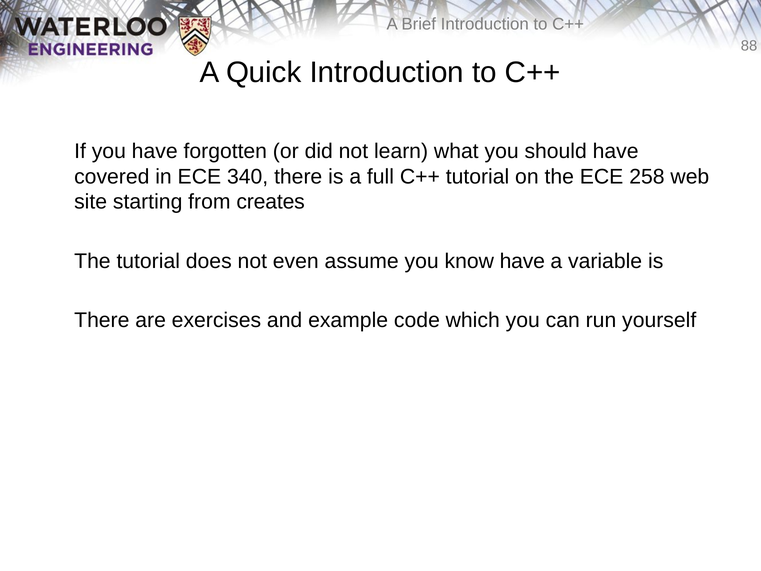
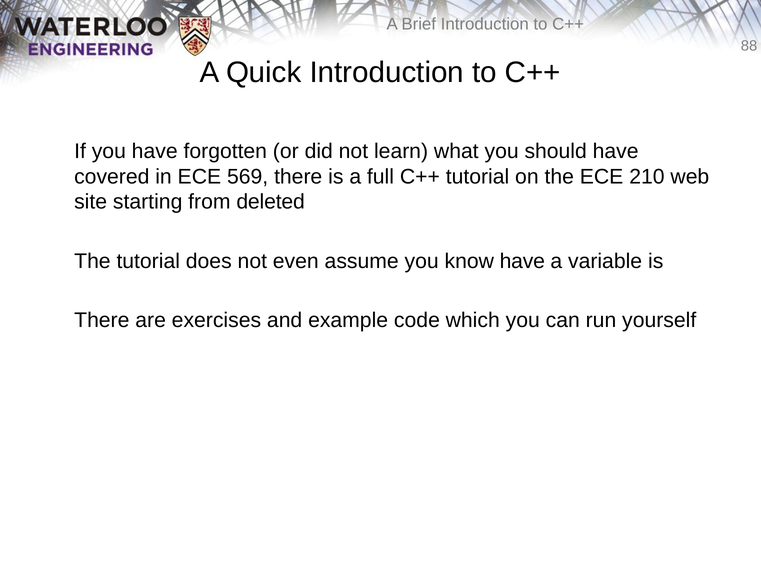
340: 340 -> 569
258: 258 -> 210
creates: creates -> deleted
